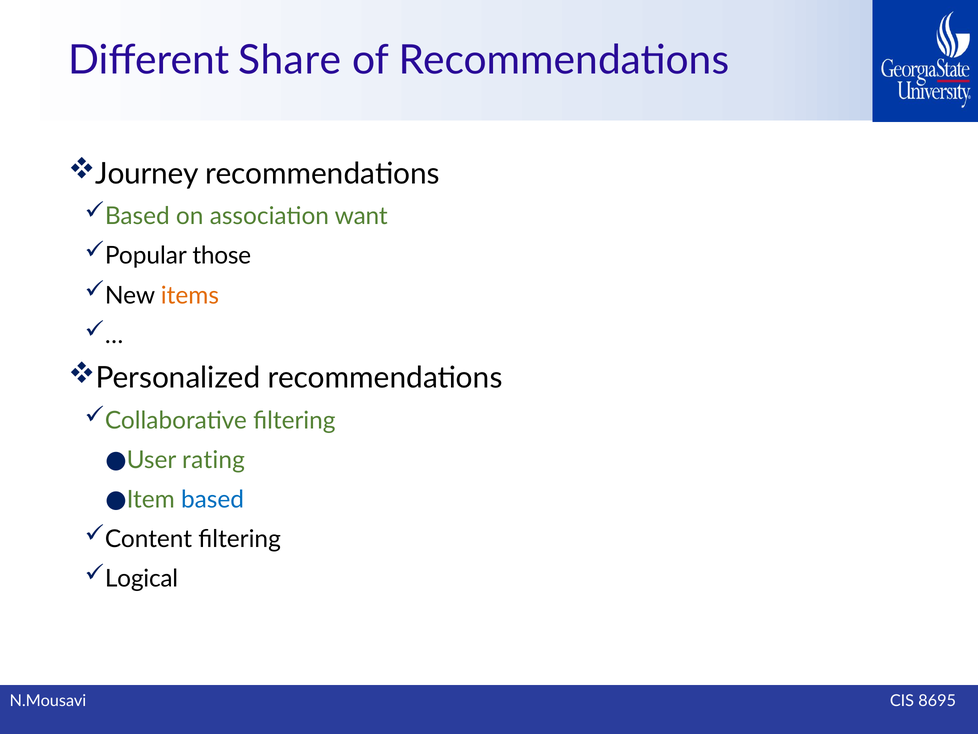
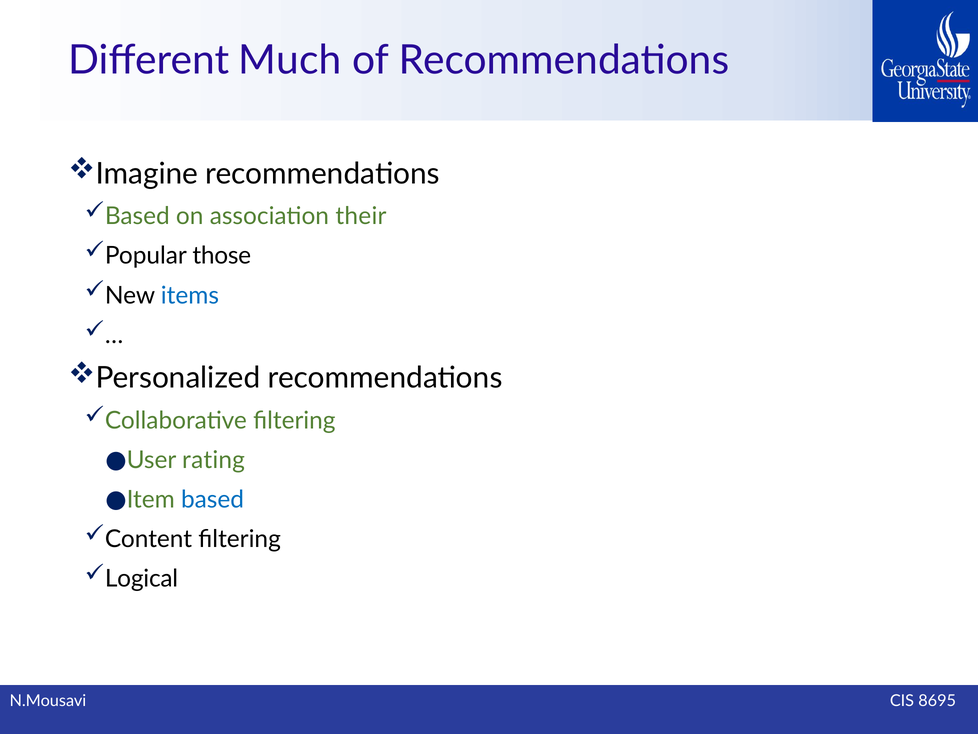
Share: Share -> Much
Journey: Journey -> Imagine
want: want -> their
items colour: orange -> blue
